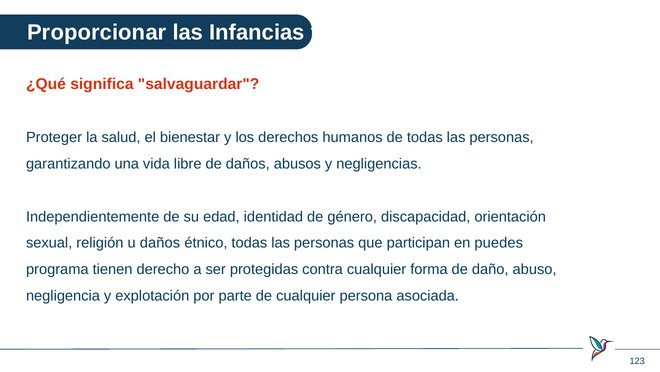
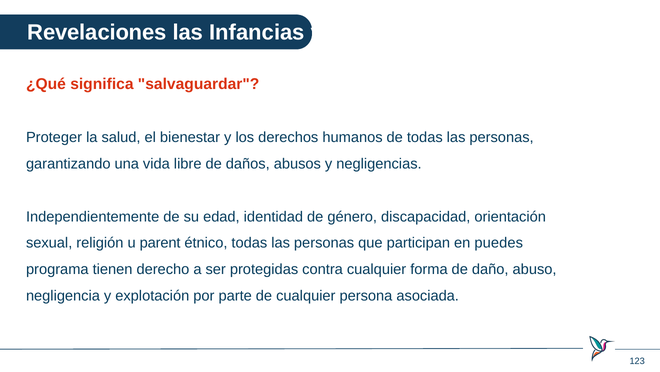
Proporcionar: Proporcionar -> Revelaciones
u daños: daños -> parent
